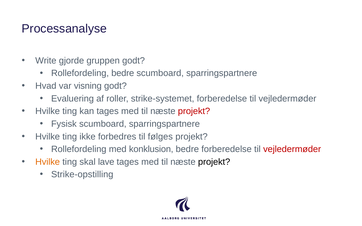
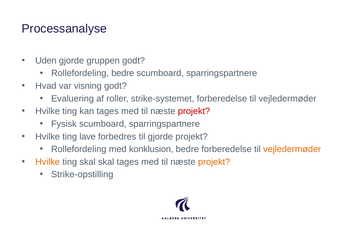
Write: Write -> Uden
ikke: ikke -> lave
til følges: følges -> gjorde
vejledermøder at (292, 149) colour: red -> orange
skal lave: lave -> skal
projekt at (214, 162) colour: black -> orange
